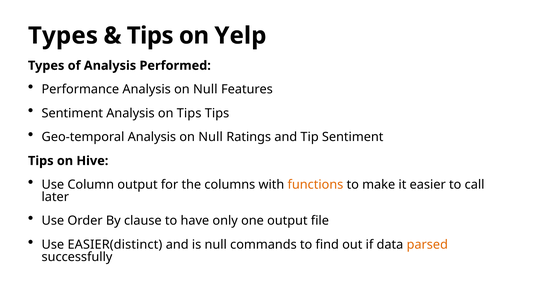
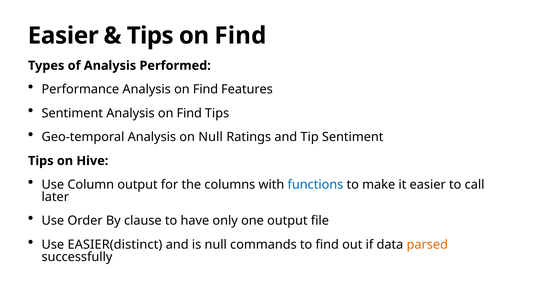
Types at (63, 36): Types -> Easier
Tips on Yelp: Yelp -> Find
Performance Analysis on Null: Null -> Find
Sentiment Analysis on Tips: Tips -> Find
functions colour: orange -> blue
